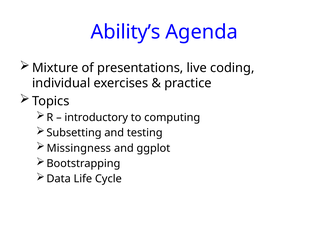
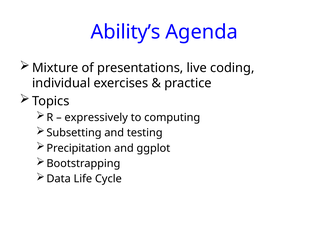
introductory: introductory -> expressively
Missingness: Missingness -> Precipitation
